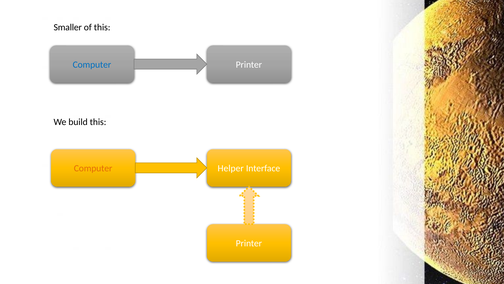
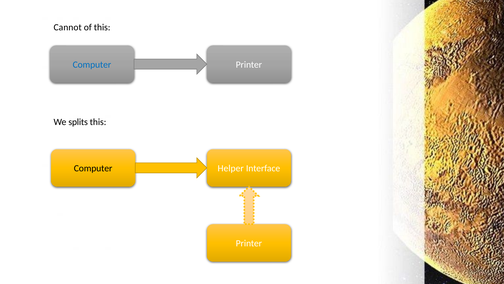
Smaller: Smaller -> Cannot
build: build -> splits
Computer at (93, 168) colour: orange -> black
